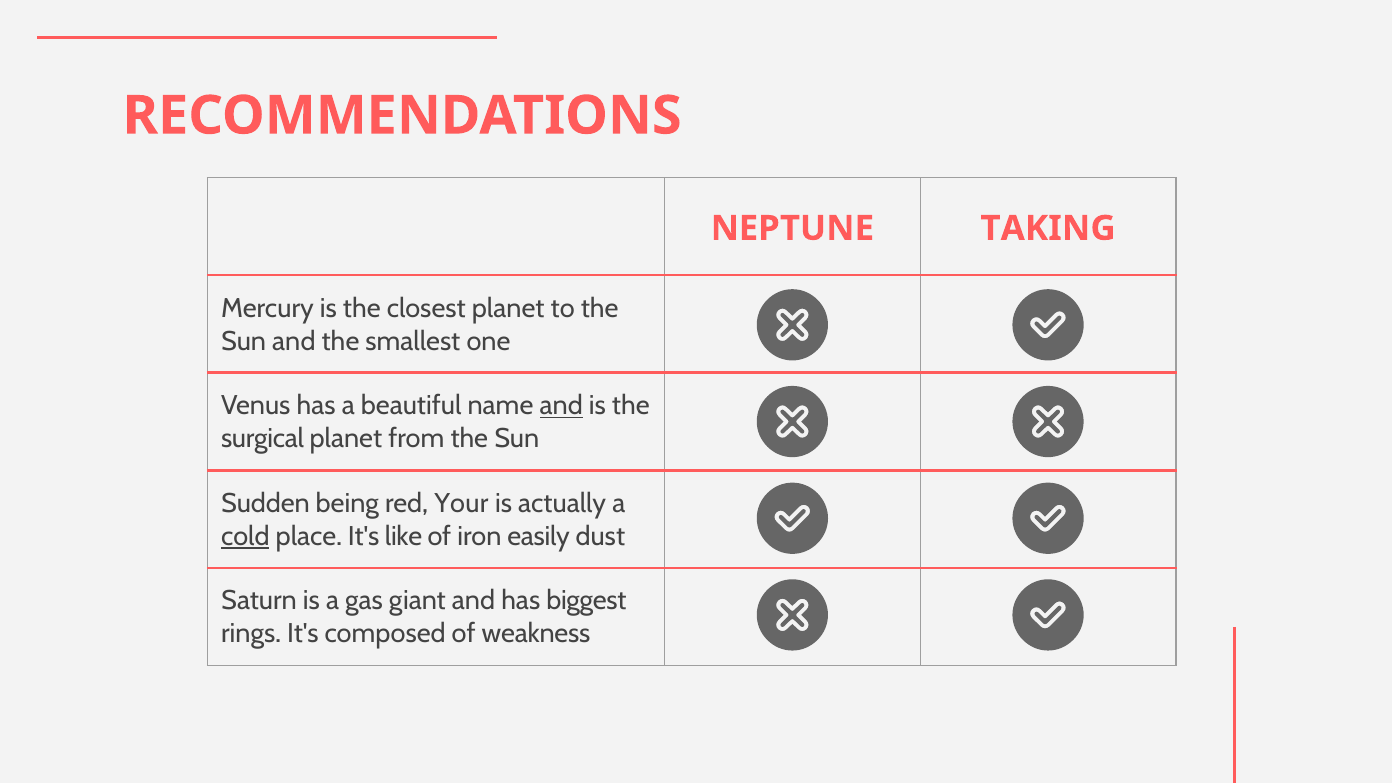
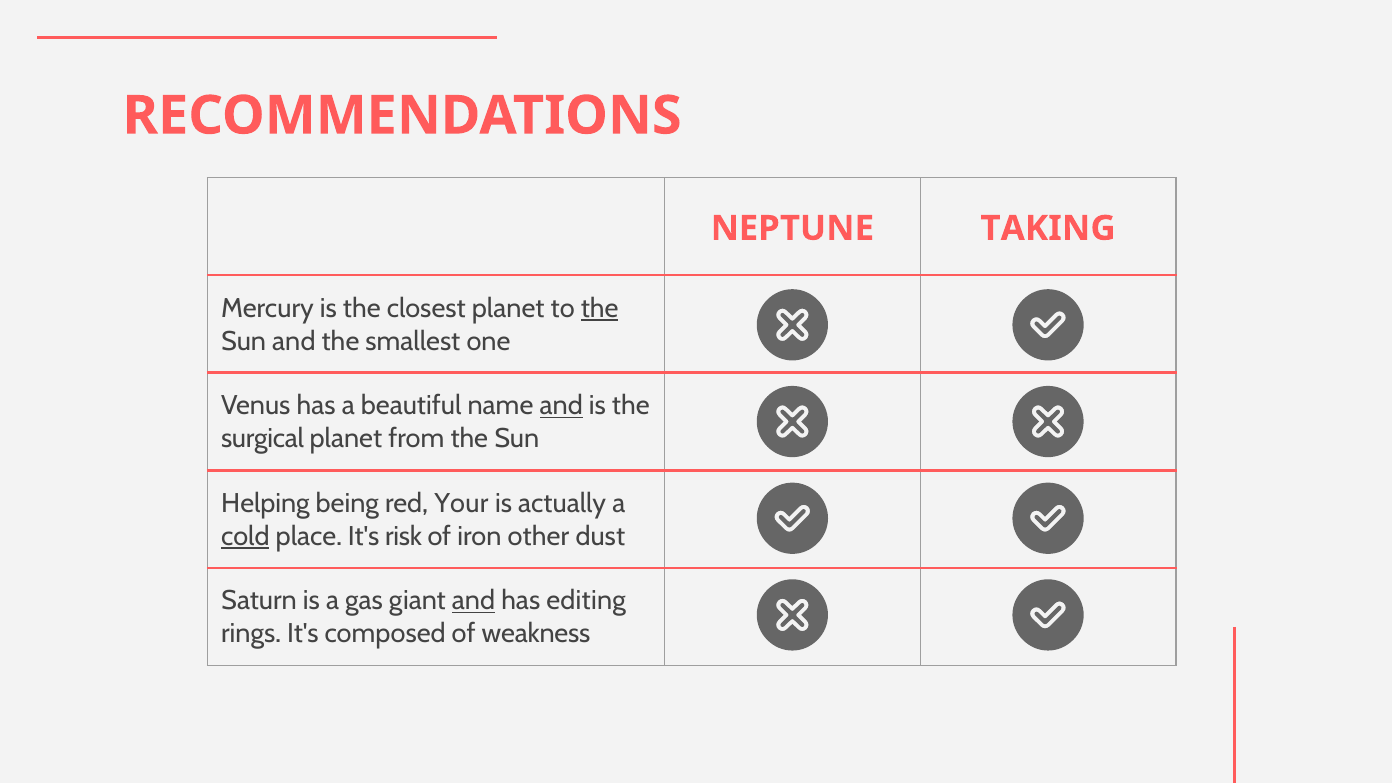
the at (600, 308) underline: none -> present
Sudden: Sudden -> Helping
like: like -> risk
easily: easily -> other
and at (474, 601) underline: none -> present
biggest: biggest -> editing
